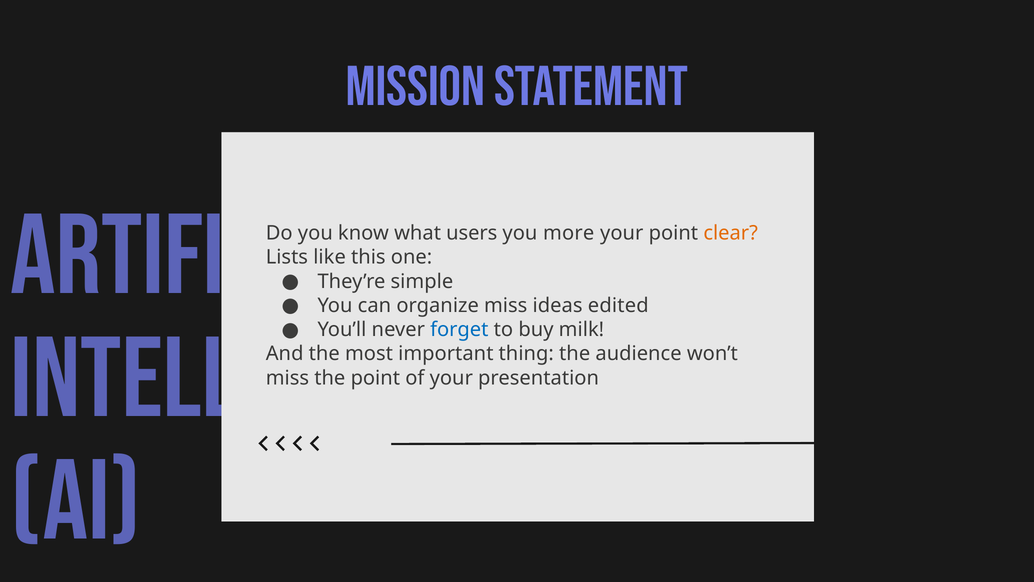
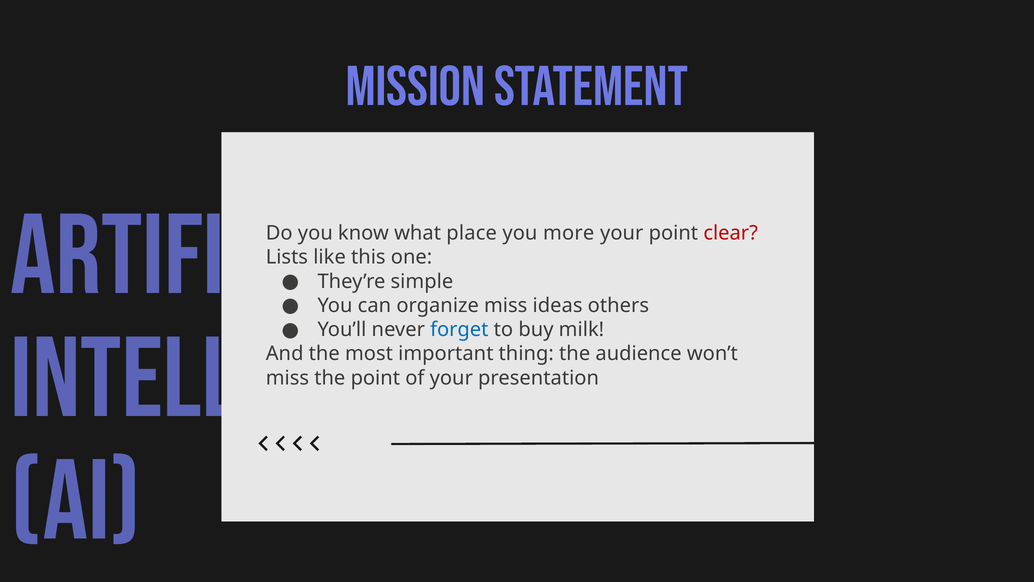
users: users -> place
clear colour: orange -> red
edited: edited -> others
